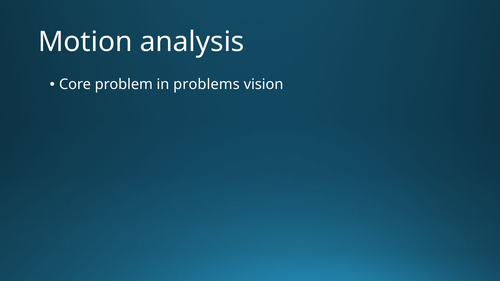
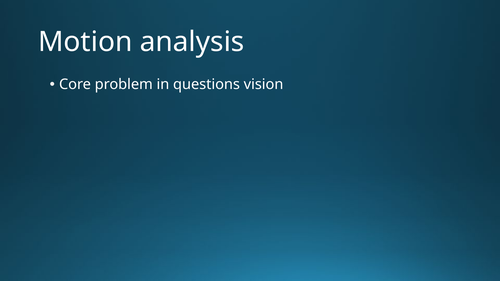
problems: problems -> questions
